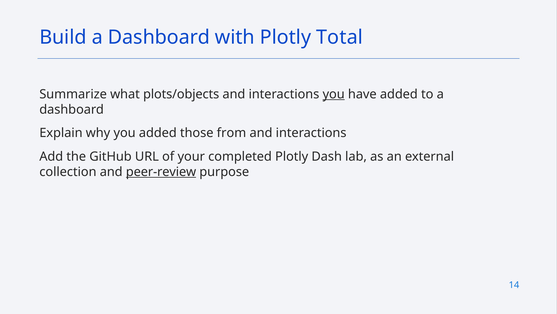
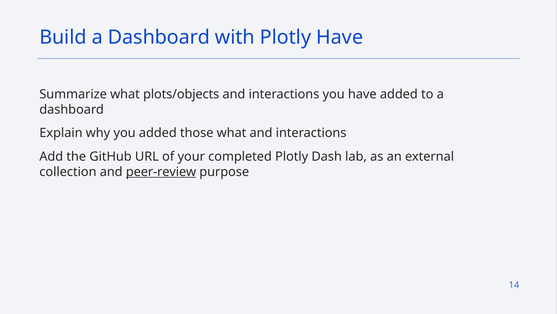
Plotly Total: Total -> Have
you at (334, 94) underline: present -> none
those from: from -> what
